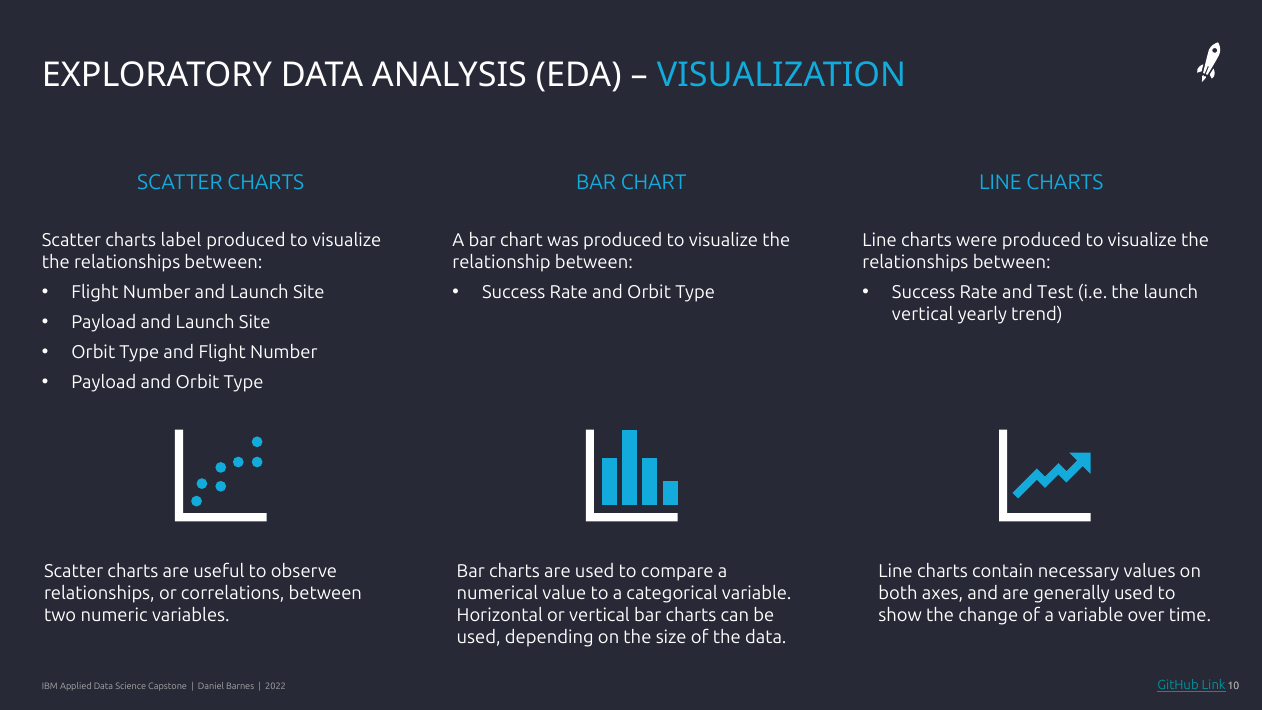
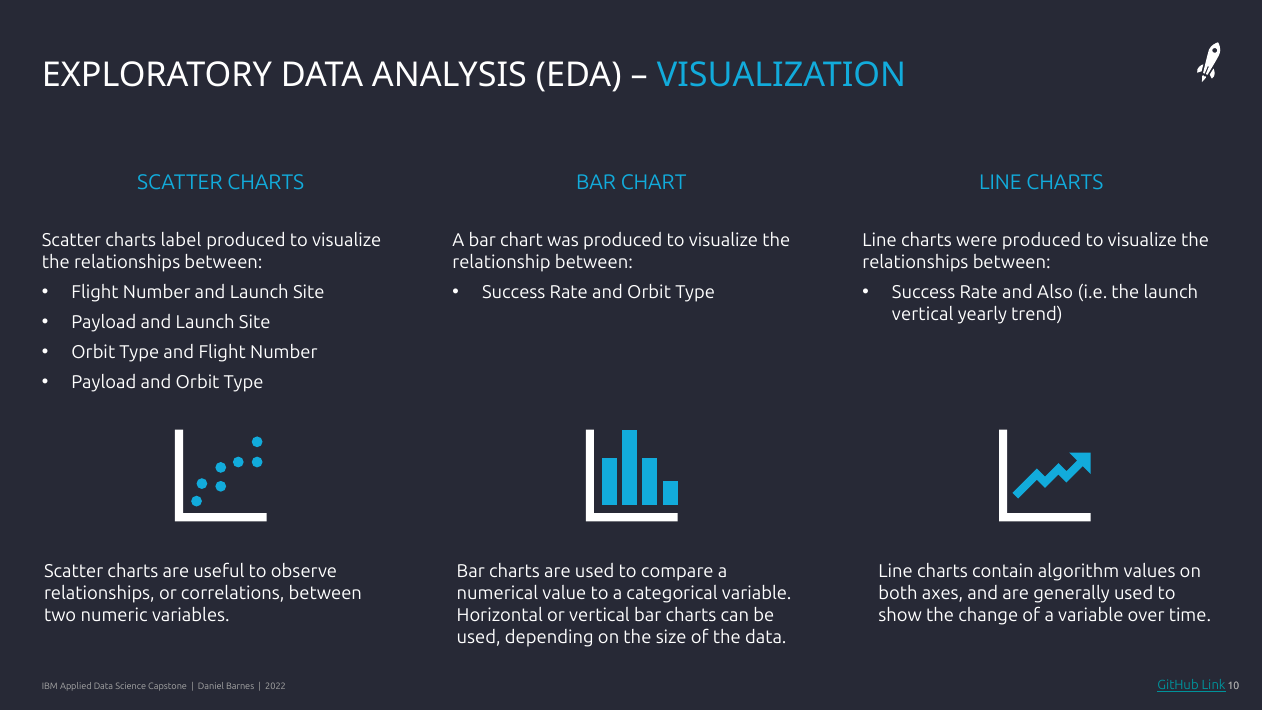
Test: Test -> Also
necessary: necessary -> algorithm
